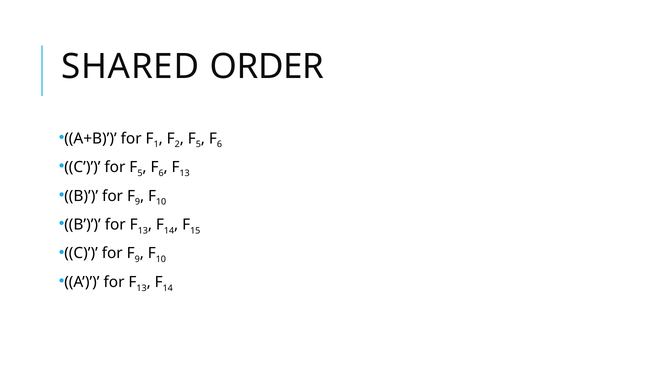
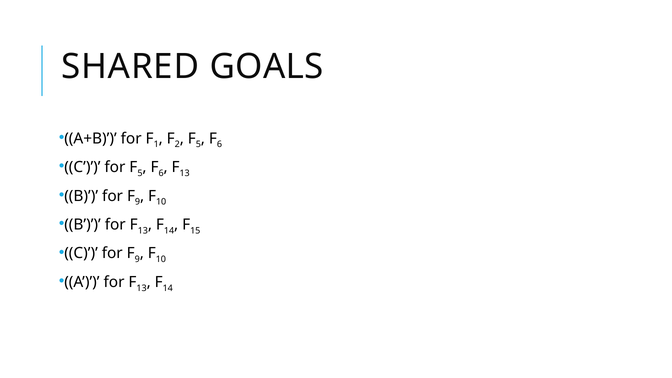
ORDER: ORDER -> GOALS
